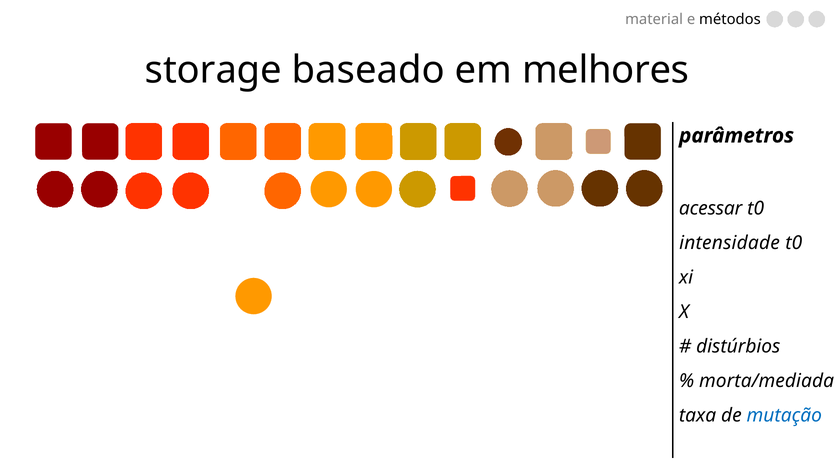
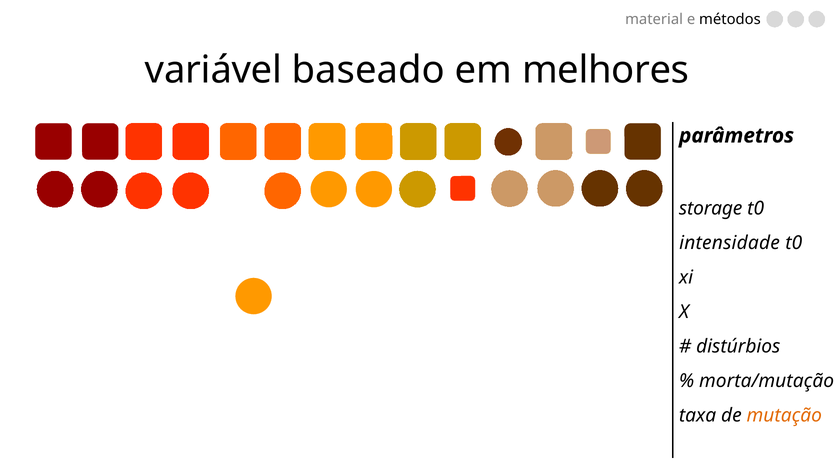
storage: storage -> variável
acessar: acessar -> storage
morta/mediada: morta/mediada -> morta/mutação
mutação colour: blue -> orange
